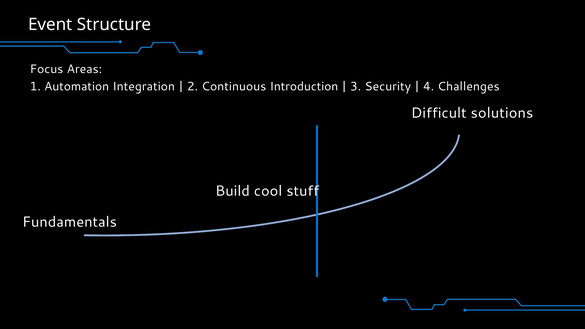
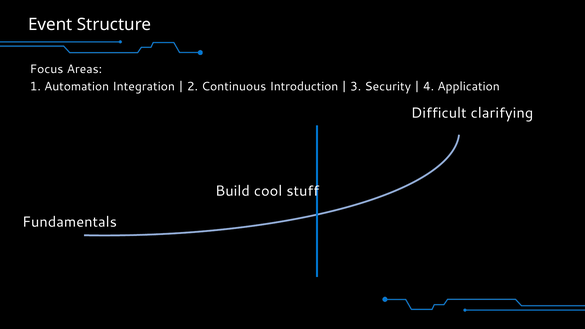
Challenges: Challenges -> Application
solutions: solutions -> clarifying
